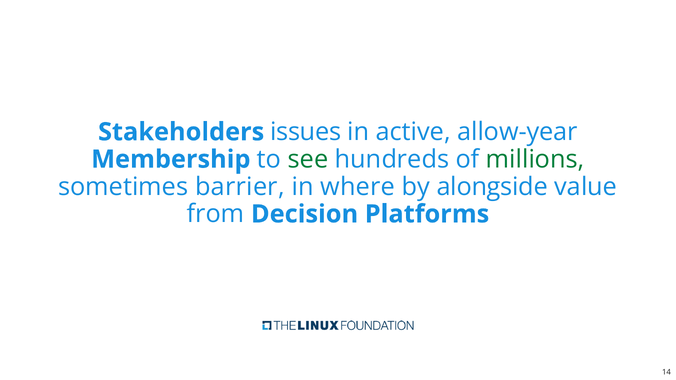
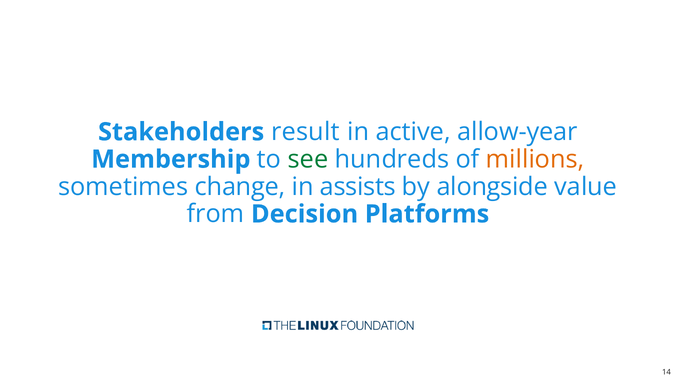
issues: issues -> result
millions colour: green -> orange
barrier: barrier -> change
where: where -> assists
